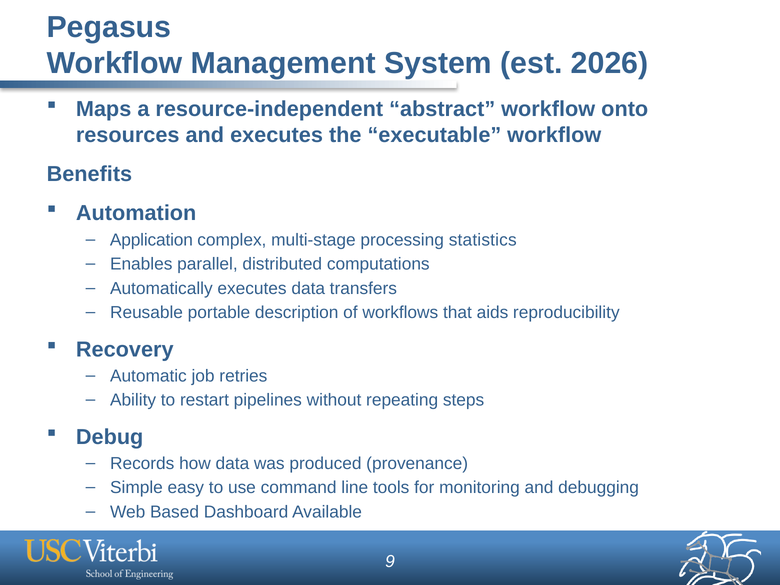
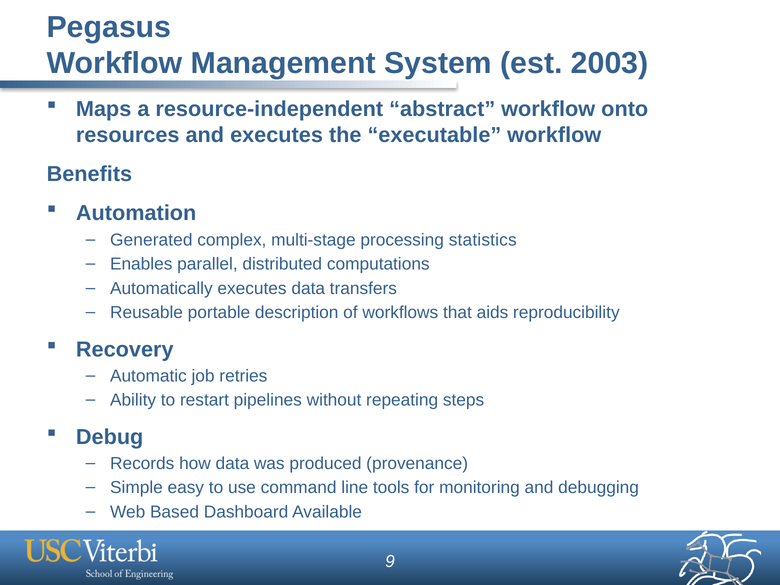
2026: 2026 -> 2003
Application: Application -> Generated
